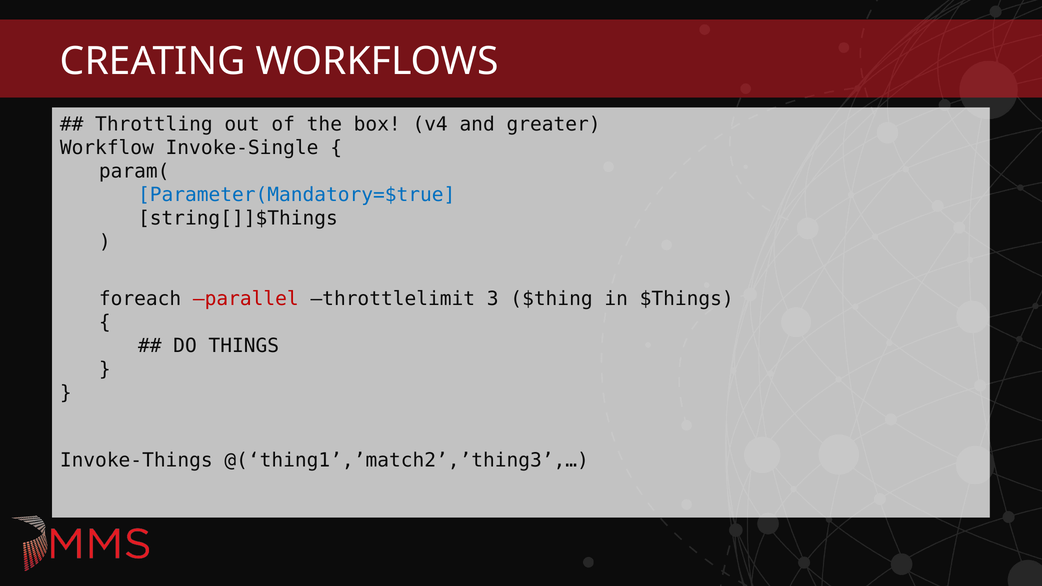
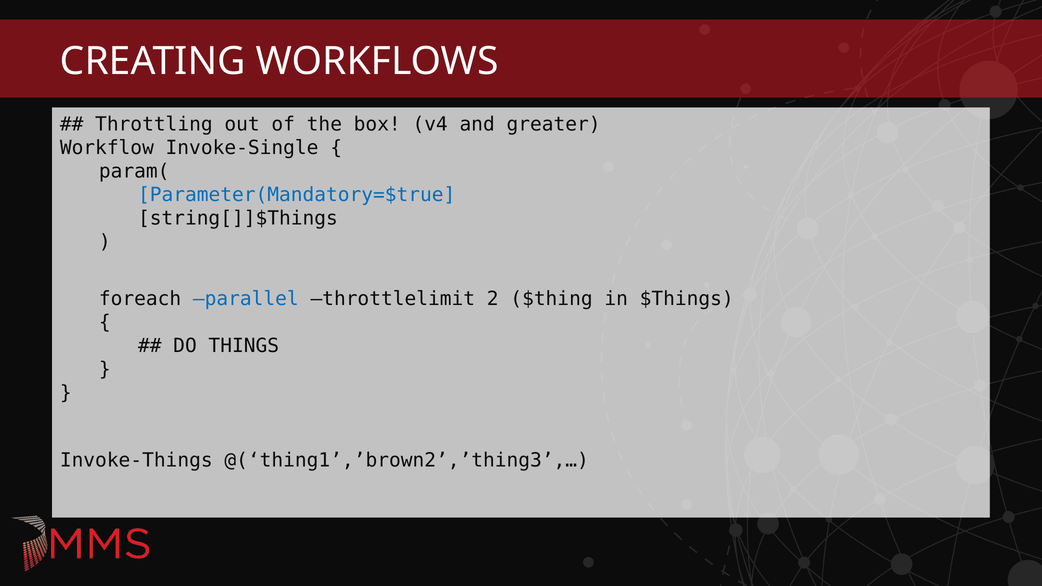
parallel colour: red -> blue
3: 3 -> 2
@(‘thing1’,’match2’,’thing3’,…: @(‘thing1’,’match2’,’thing3’,… -> @(‘thing1’,’brown2’,’thing3’,…
